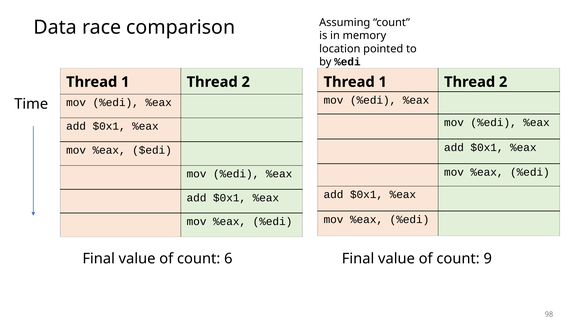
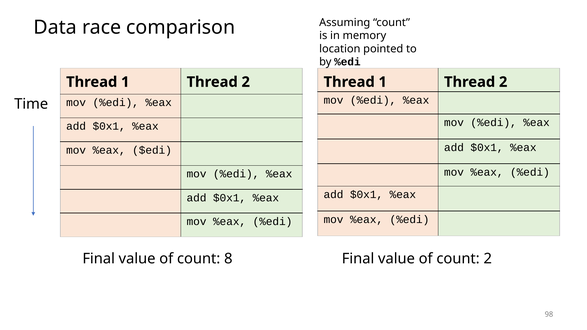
6: 6 -> 8
count 9: 9 -> 2
